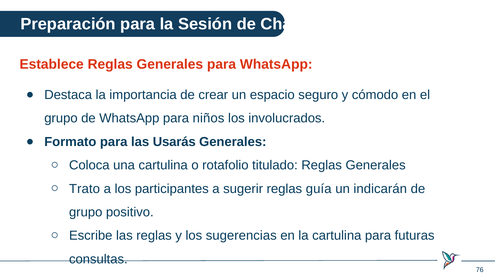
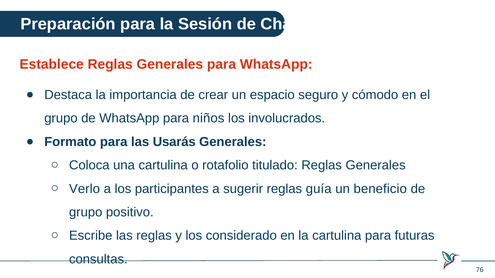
Trato: Trato -> Verlo
indicarán: indicarán -> beneficio
sugerencias: sugerencias -> considerado
